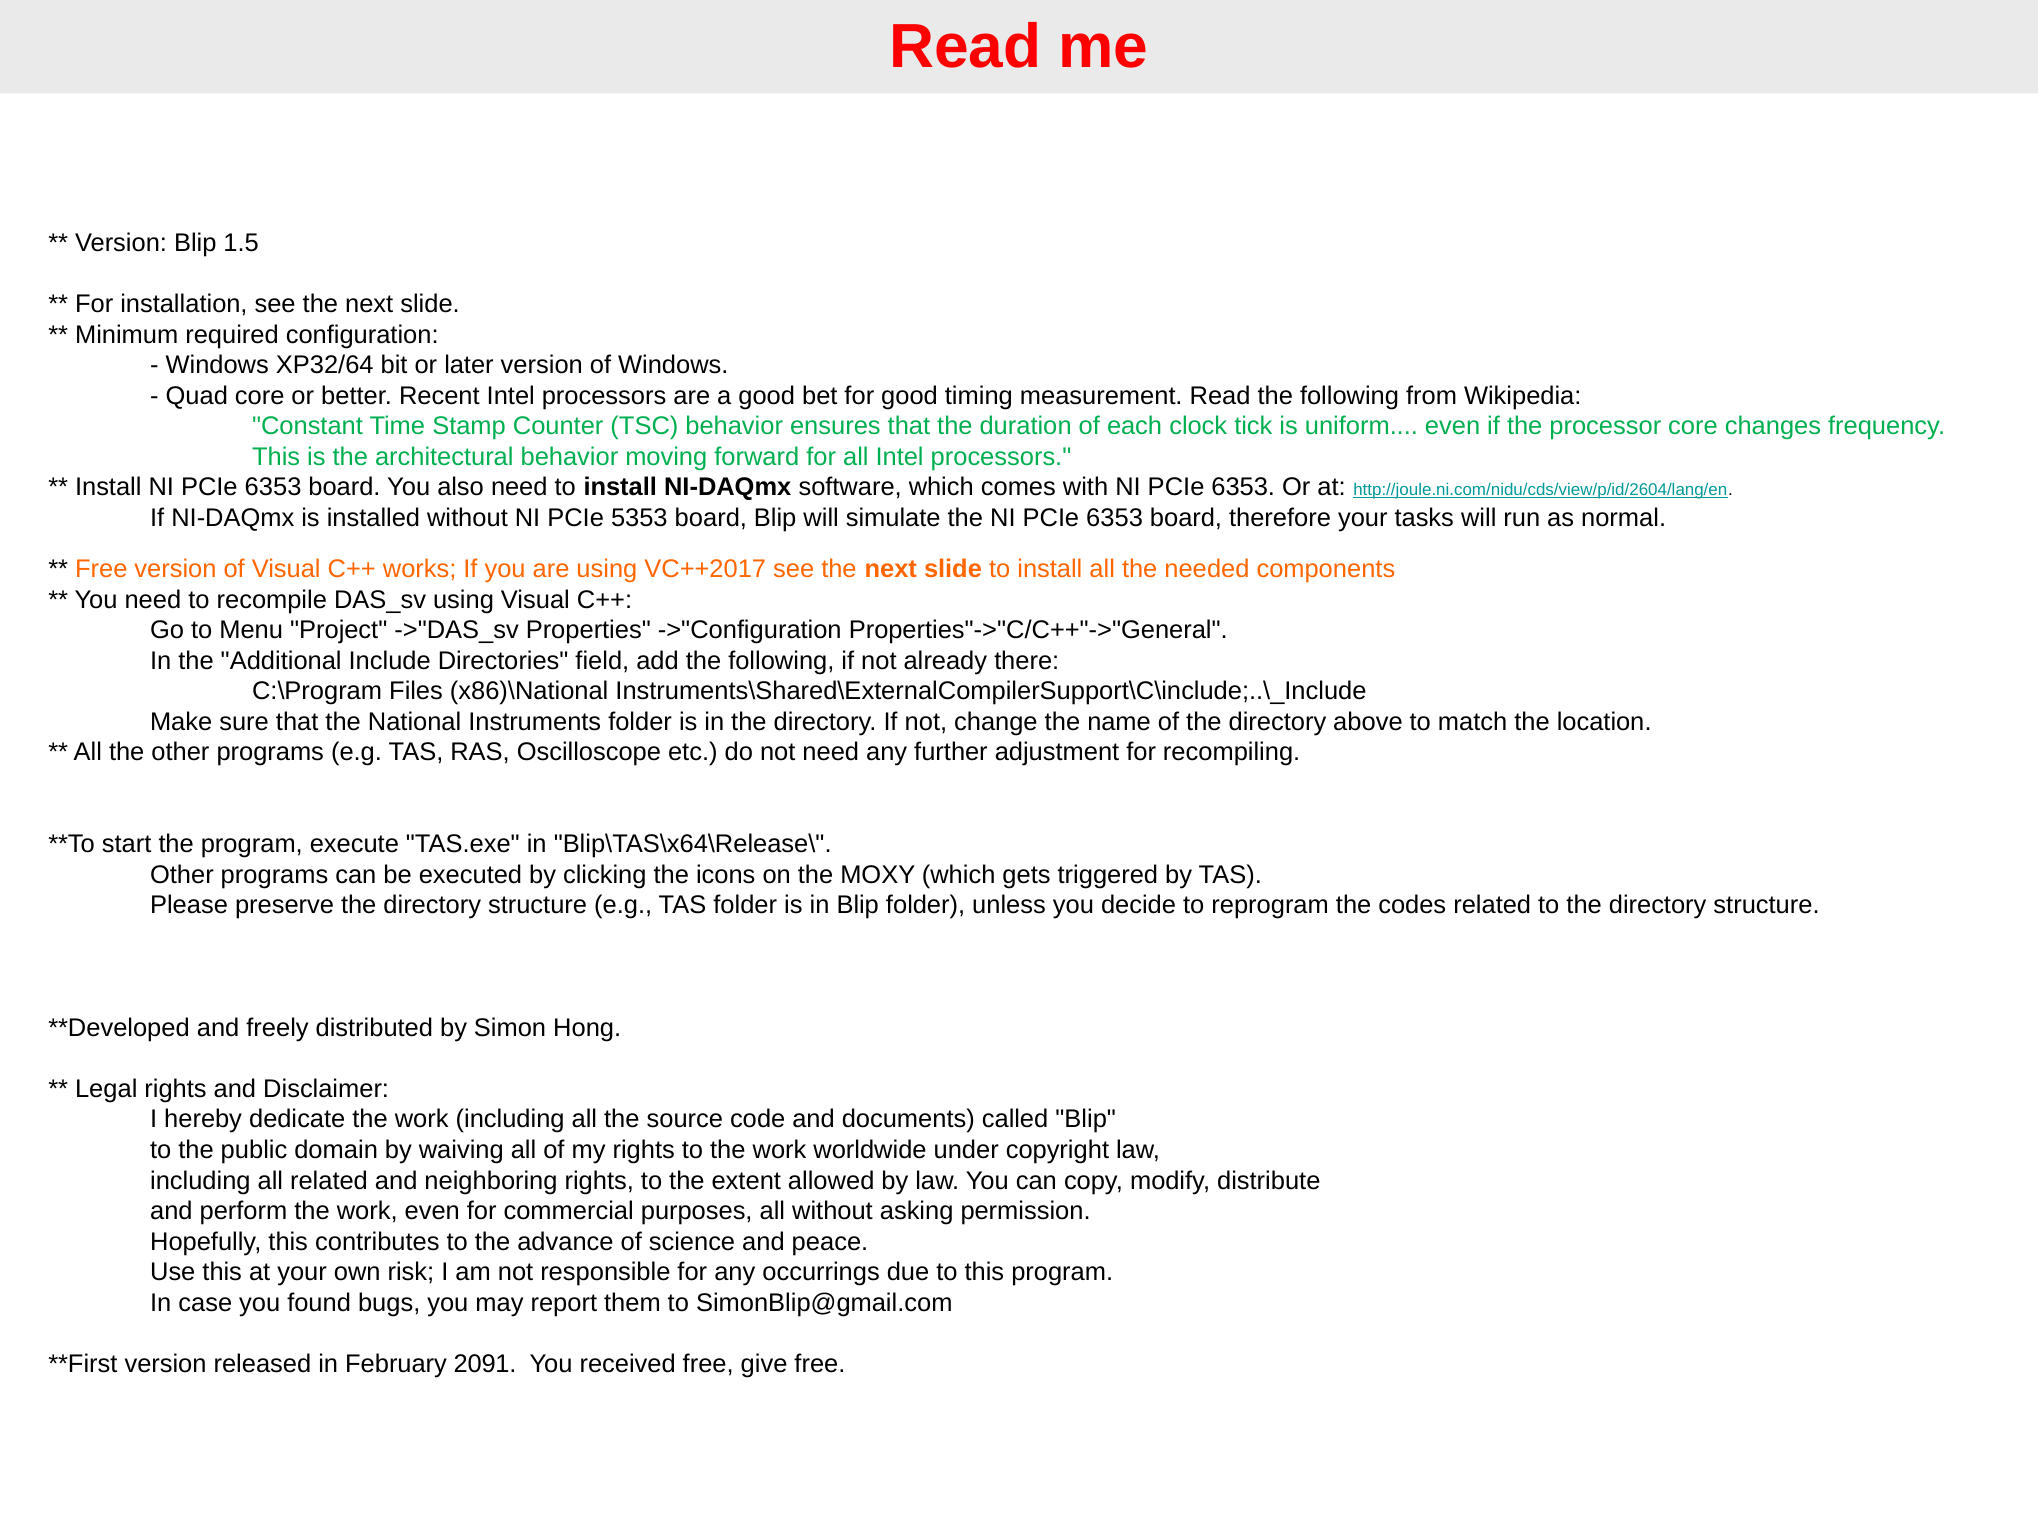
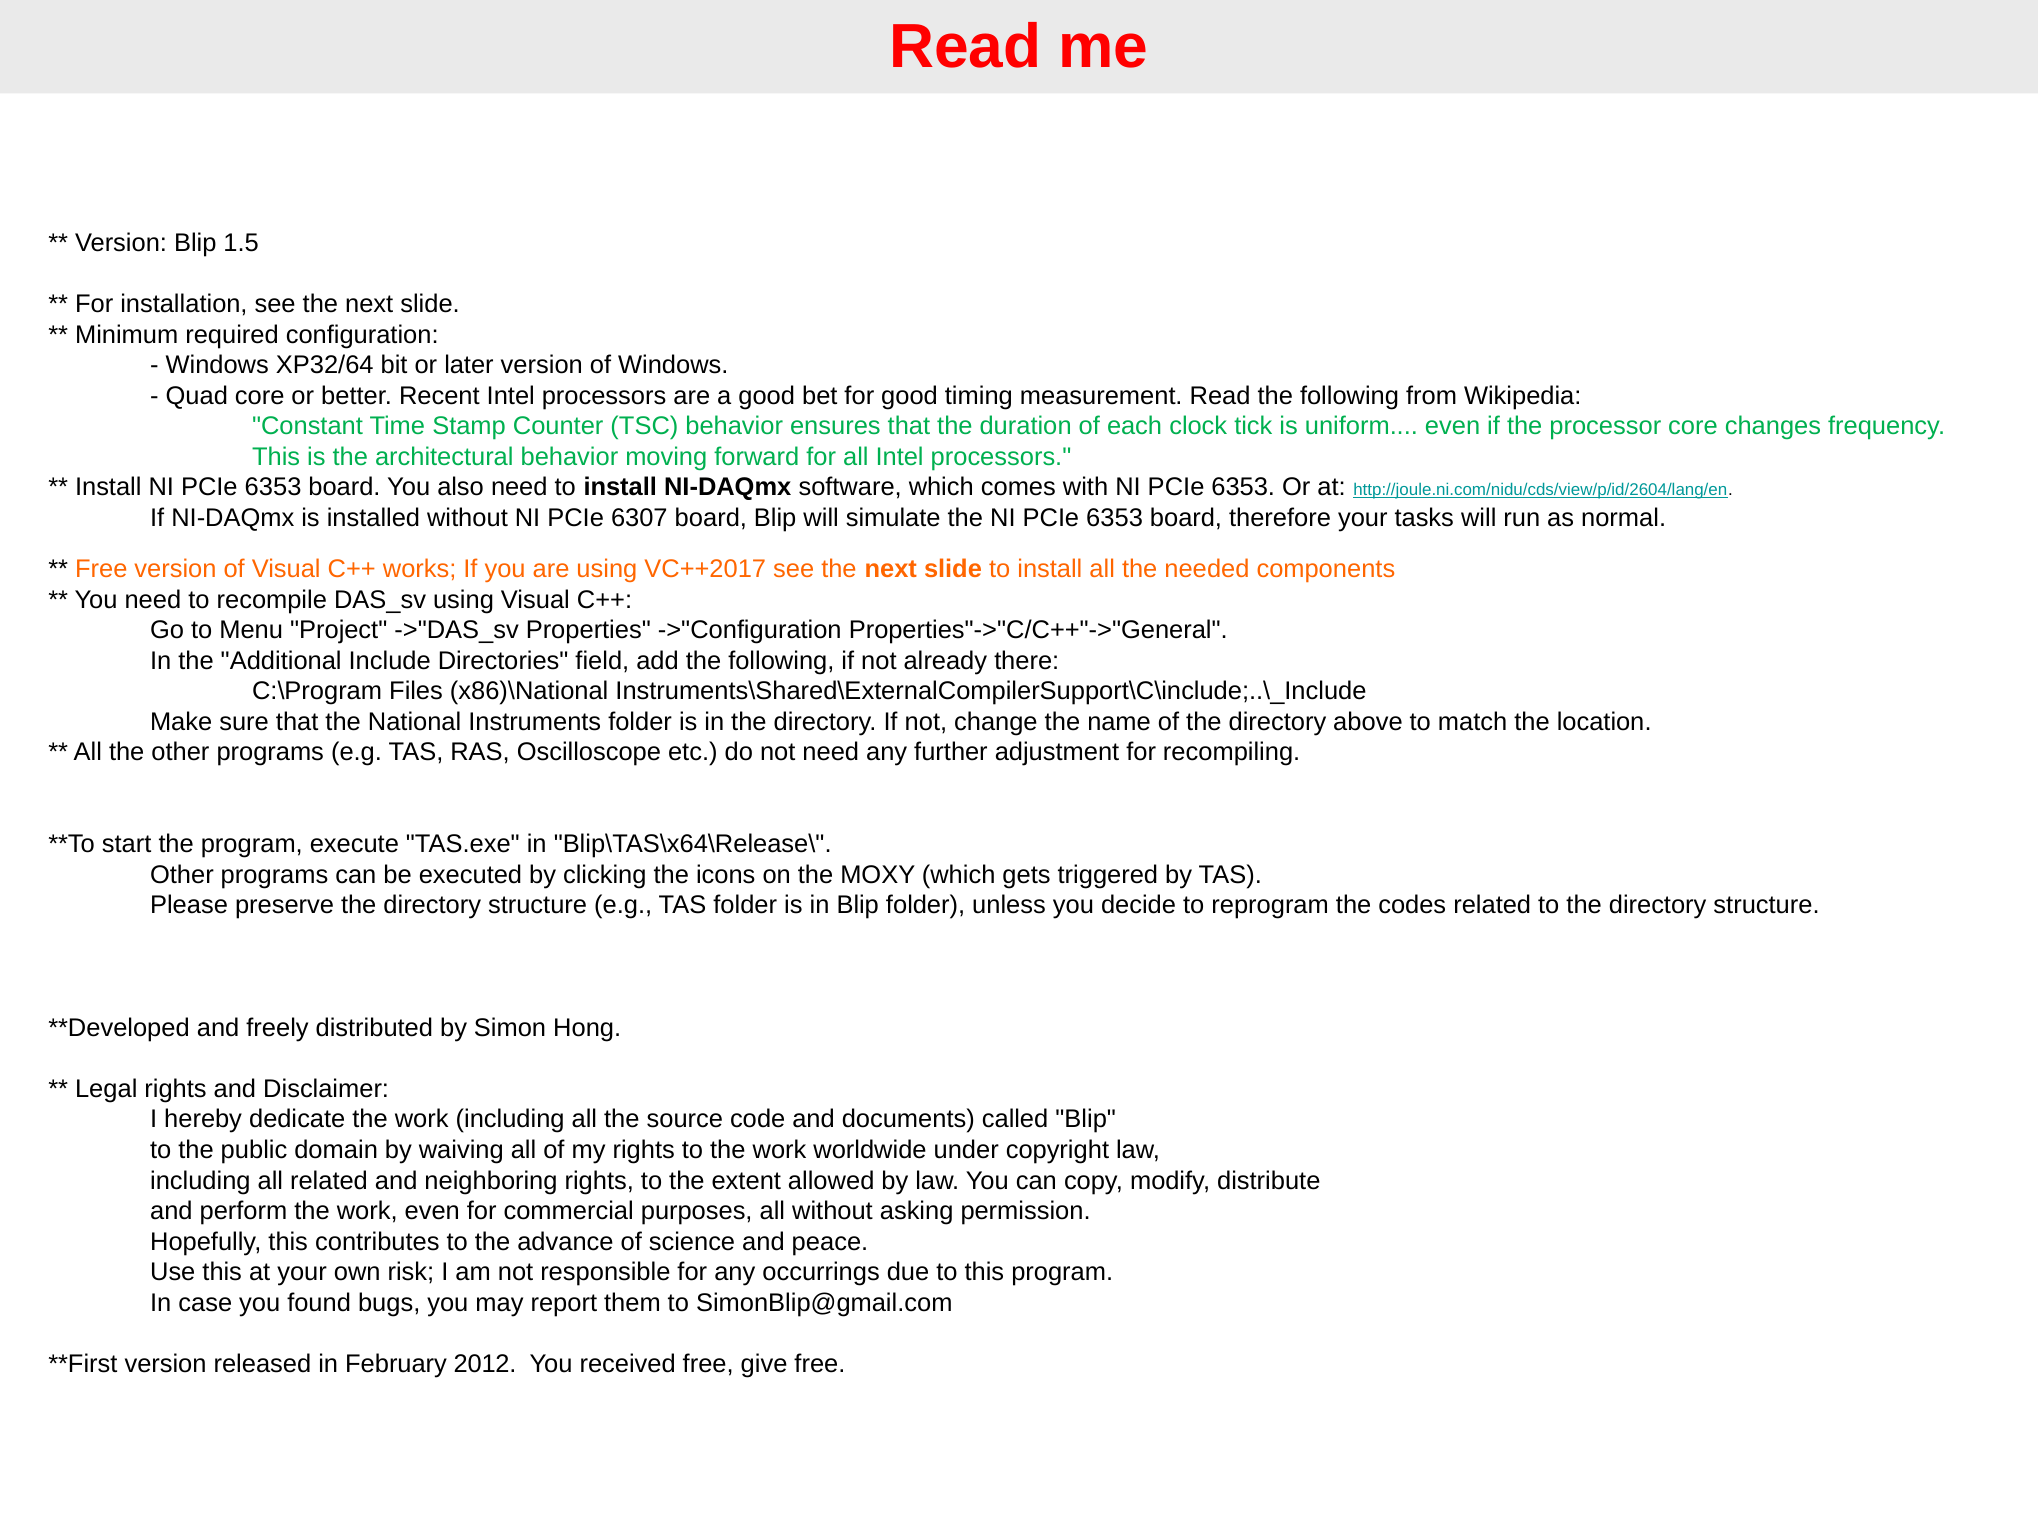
5353: 5353 -> 6307
2091: 2091 -> 2012
